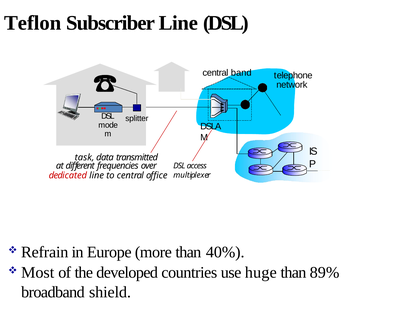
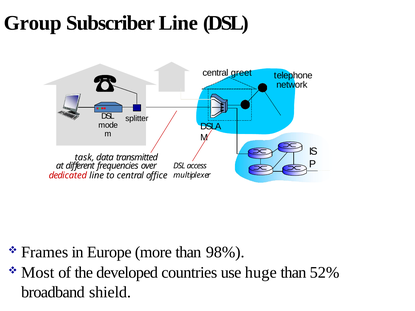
Teflon: Teflon -> Group
band: band -> greet
Refrain: Refrain -> Frames
40%: 40% -> 98%
89%: 89% -> 52%
